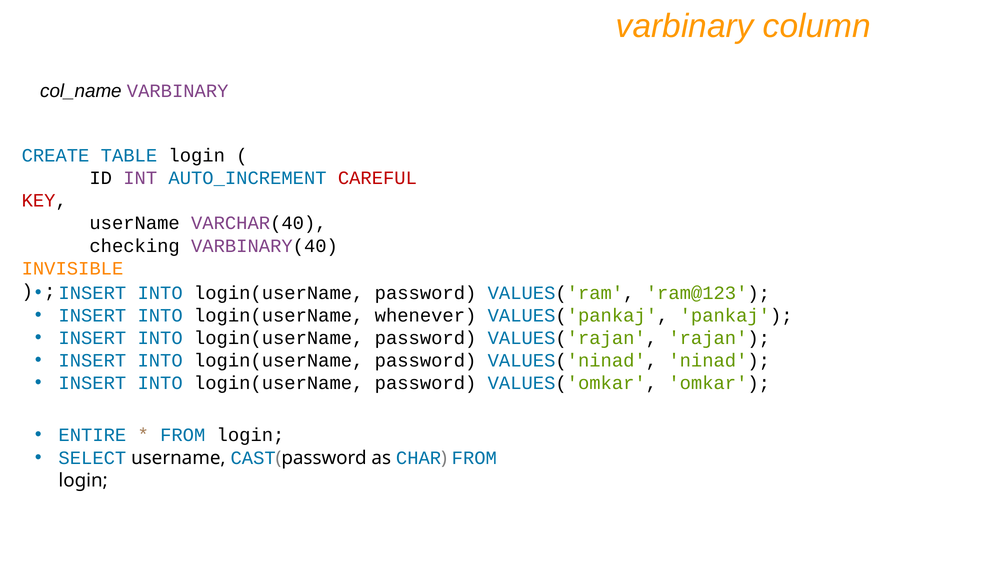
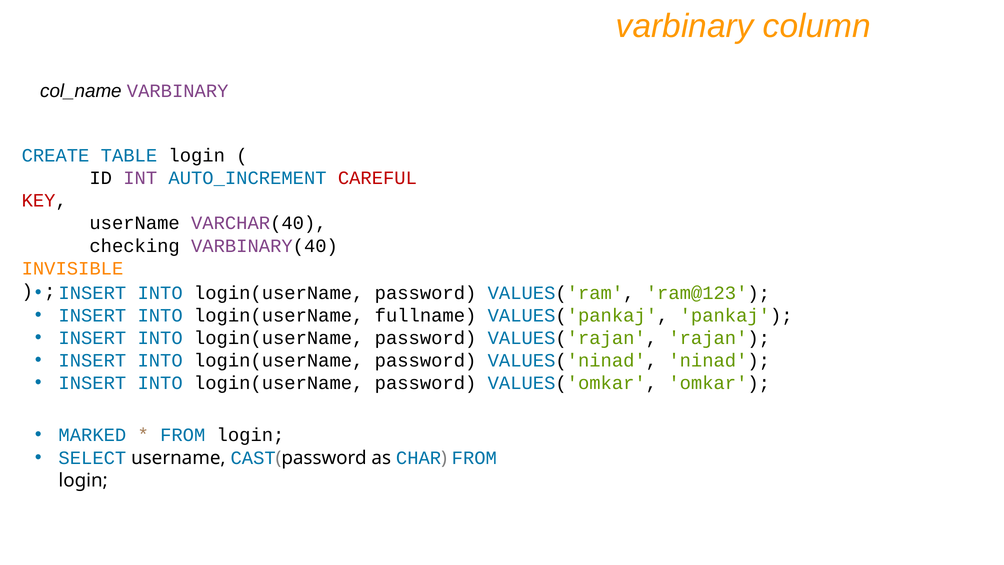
whenever: whenever -> fullname
ENTIRE: ENTIRE -> MARKED
